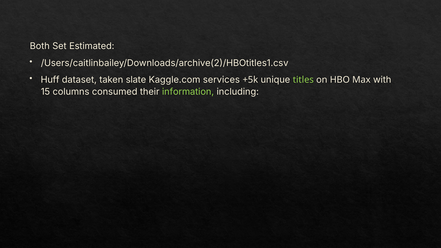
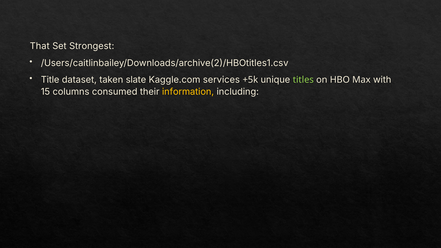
Both: Both -> That
Estimated: Estimated -> Strongest
Huff: Huff -> Title
information colour: light green -> yellow
